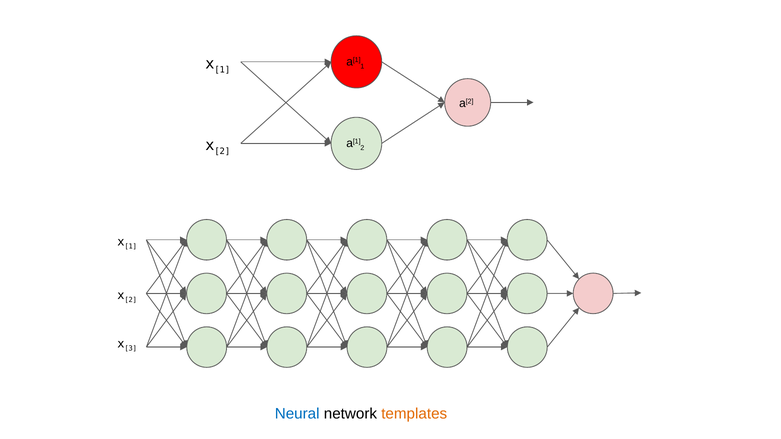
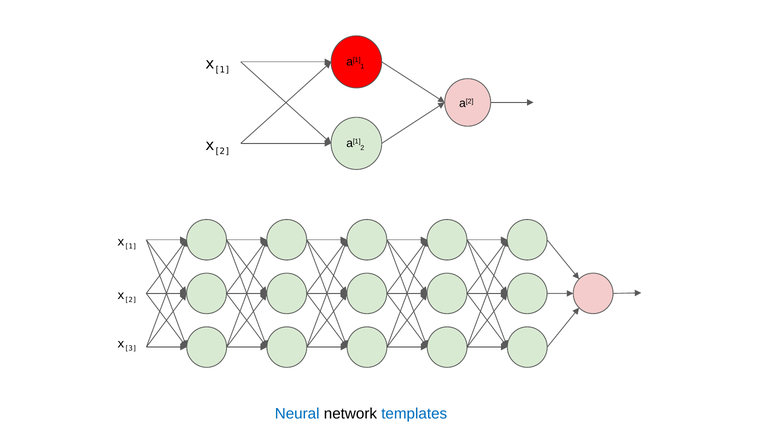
templates colour: orange -> blue
